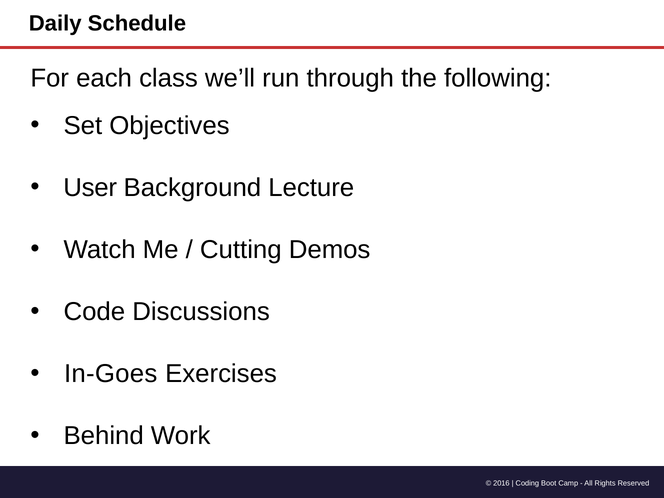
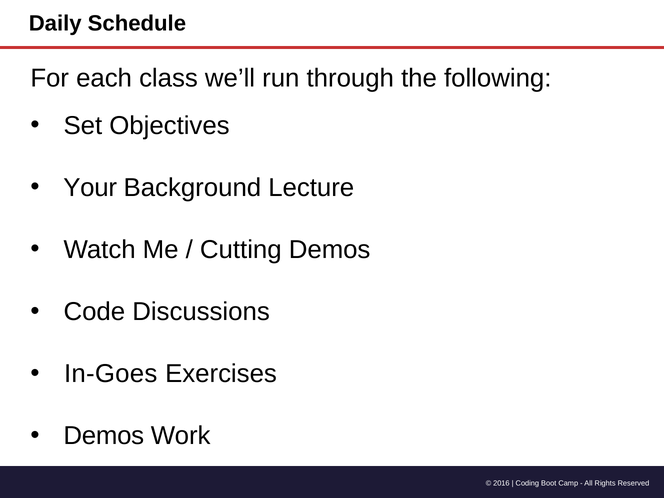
User: User -> Your
Behind at (104, 436): Behind -> Demos
